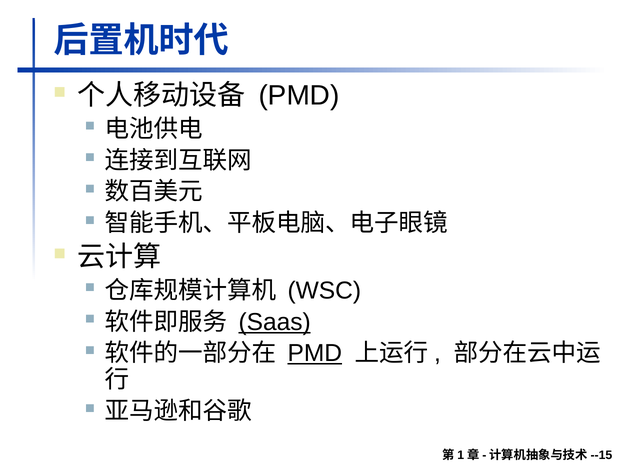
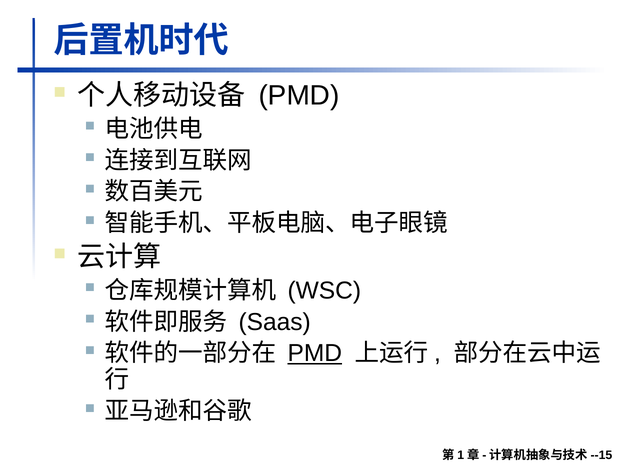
Saas underline: present -> none
